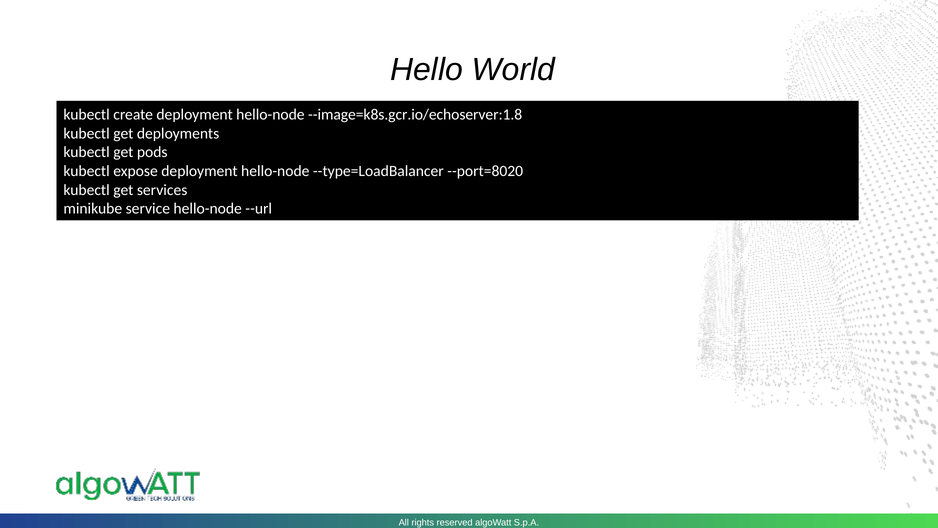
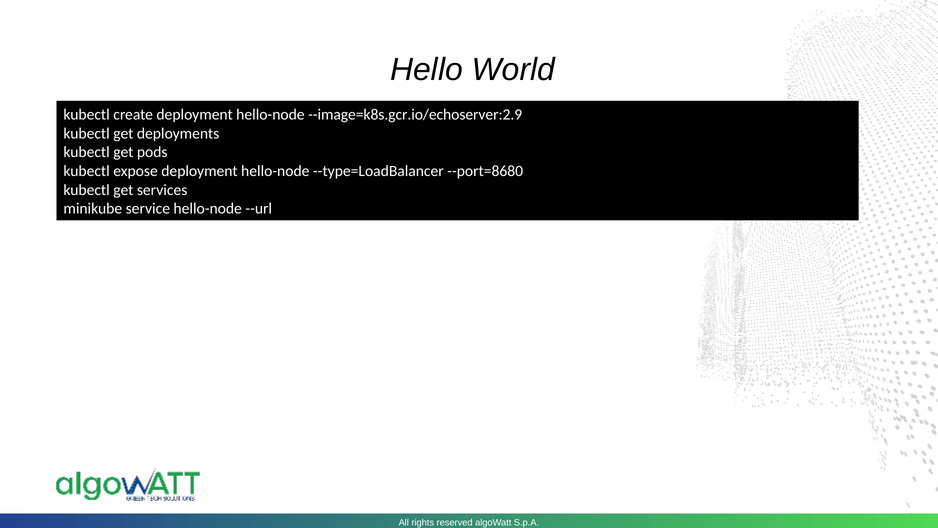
--image=k8s.gcr.io/echoserver:1.8: --image=k8s.gcr.io/echoserver:1.8 -> --image=k8s.gcr.io/echoserver:2.9
--port=8020: --port=8020 -> --port=8680
